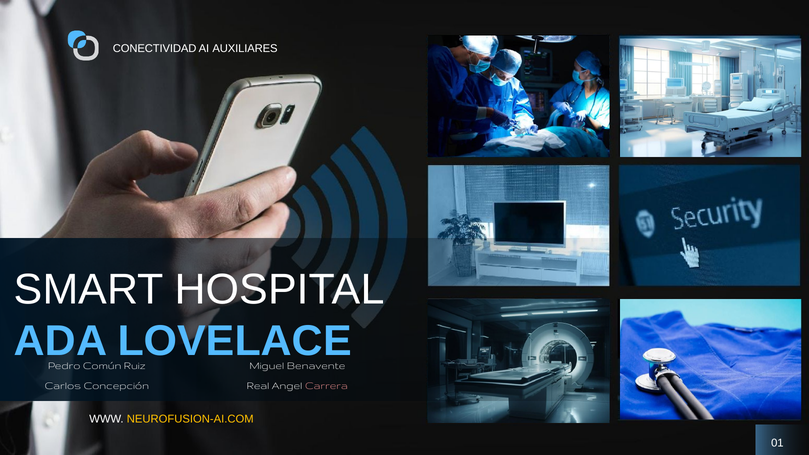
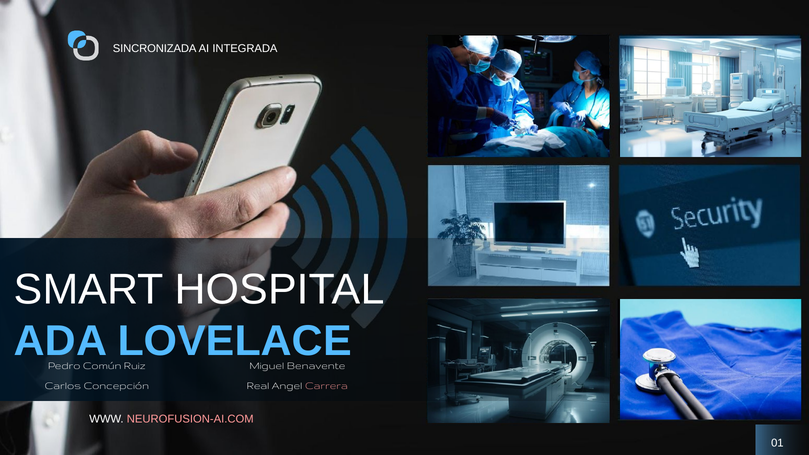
CONECTIVIDAD: CONECTIVIDAD -> SINCRONIZADA
AUXILIARES: AUXILIARES -> INTEGRADA
NEUROFUSION-AI.COM colour: yellow -> pink
